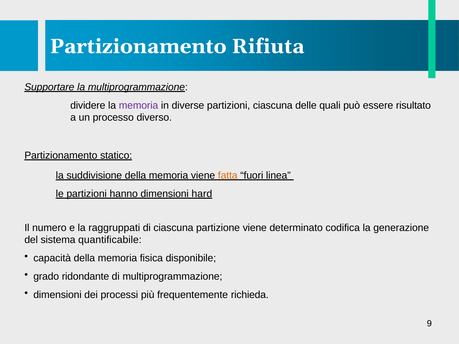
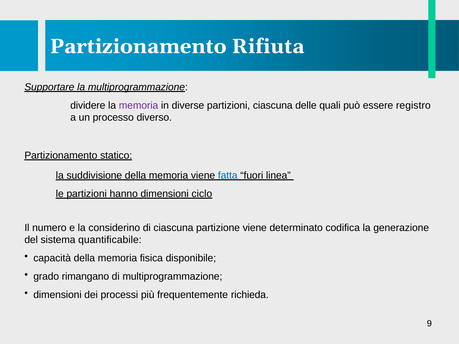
risultato: risultato -> registro
fatta colour: orange -> blue
hard: hard -> ciclo
raggruppati: raggruppati -> considerino
ridondante: ridondante -> rimangano
